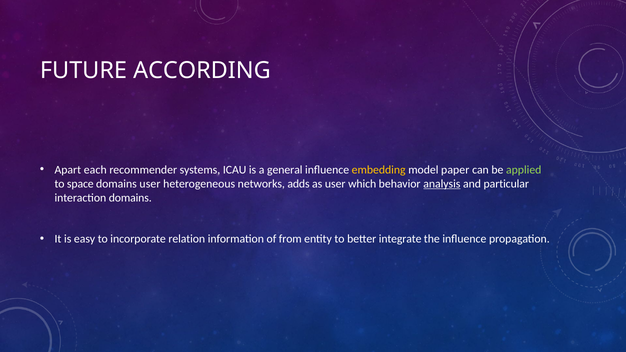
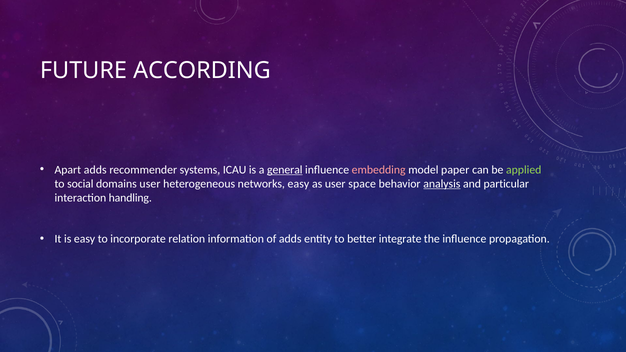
Apart each: each -> adds
general underline: none -> present
embedding colour: yellow -> pink
space: space -> social
networks adds: adds -> easy
which: which -> space
interaction domains: domains -> handling
of from: from -> adds
